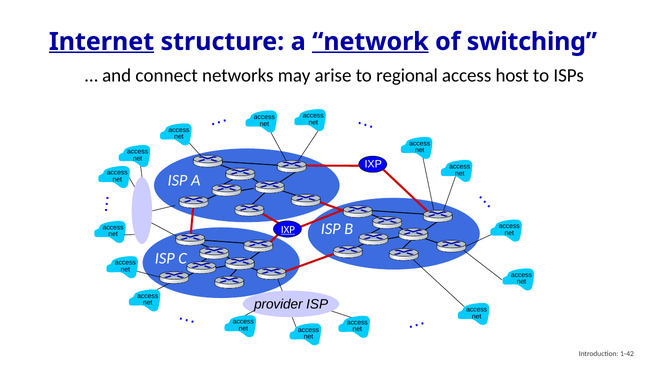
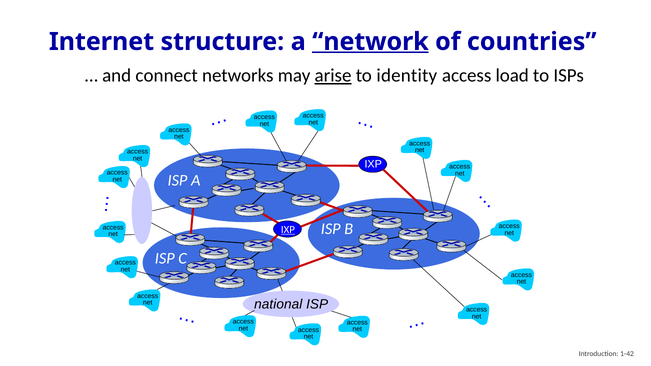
Internet underline: present -> none
switching: switching -> countries
arise underline: none -> present
regional: regional -> identity
host: host -> load
provider: provider -> national
